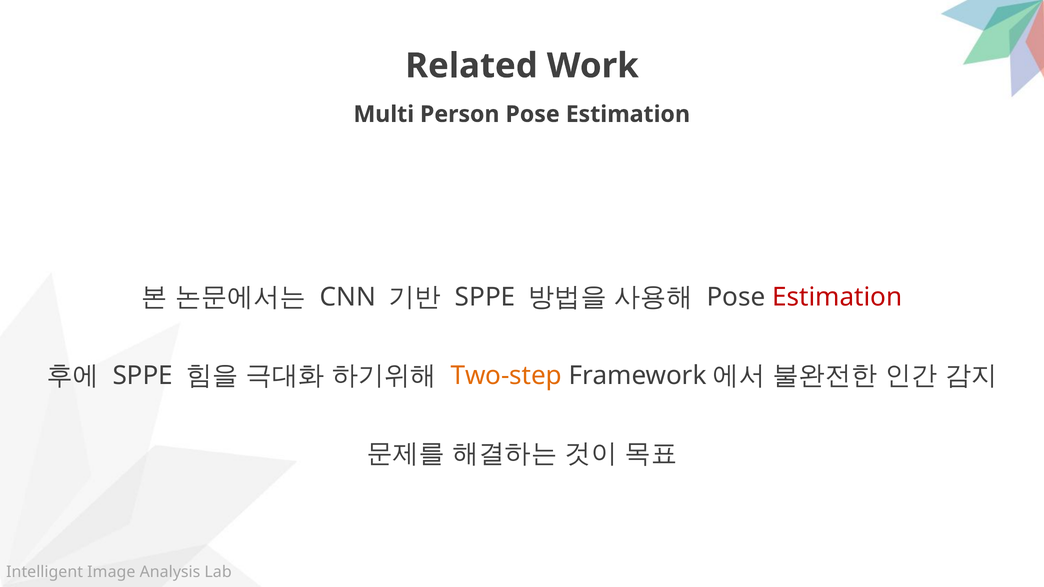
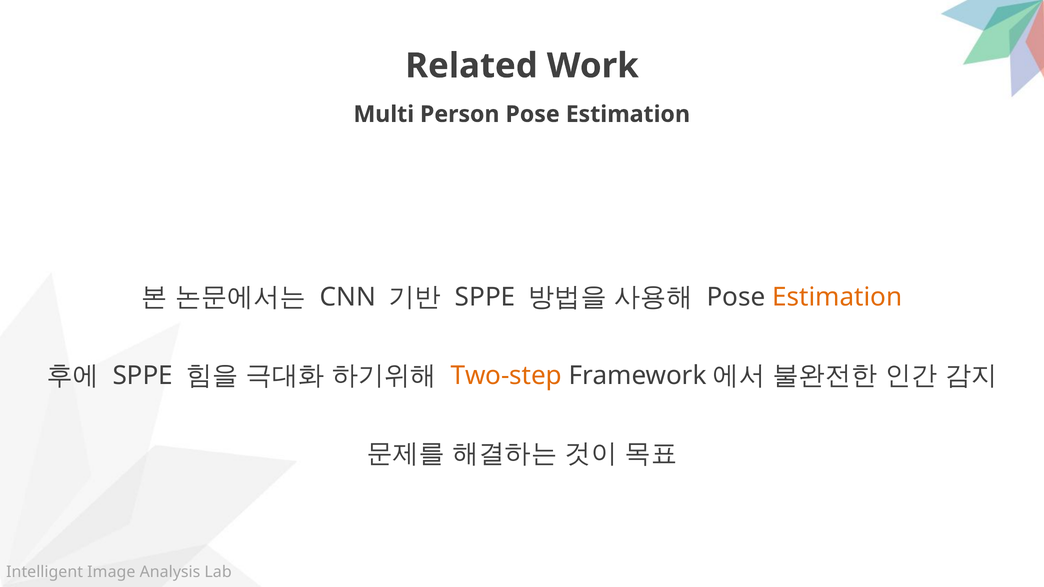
Estimation at (837, 297) colour: red -> orange
